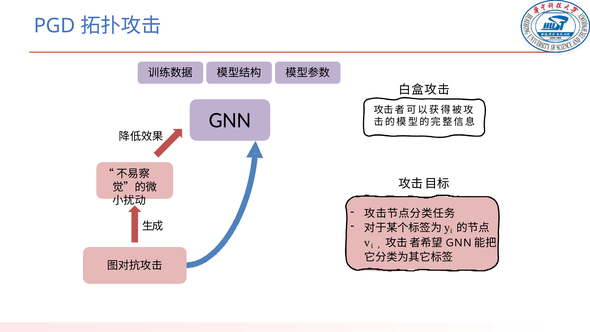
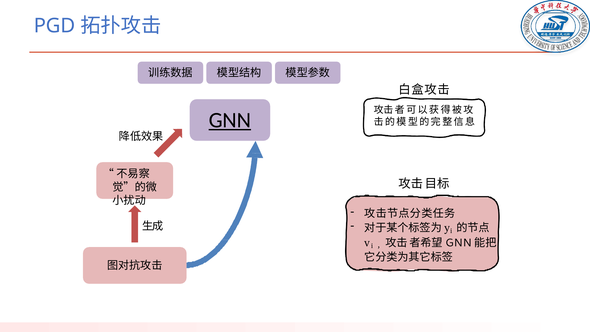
GNN underline: none -> present
